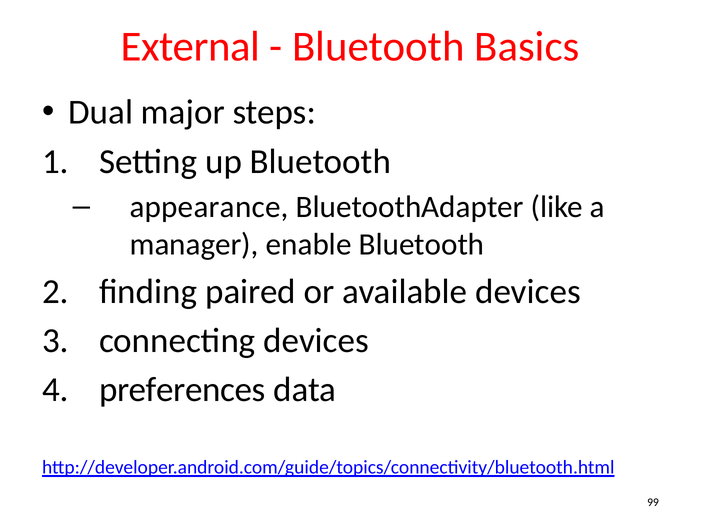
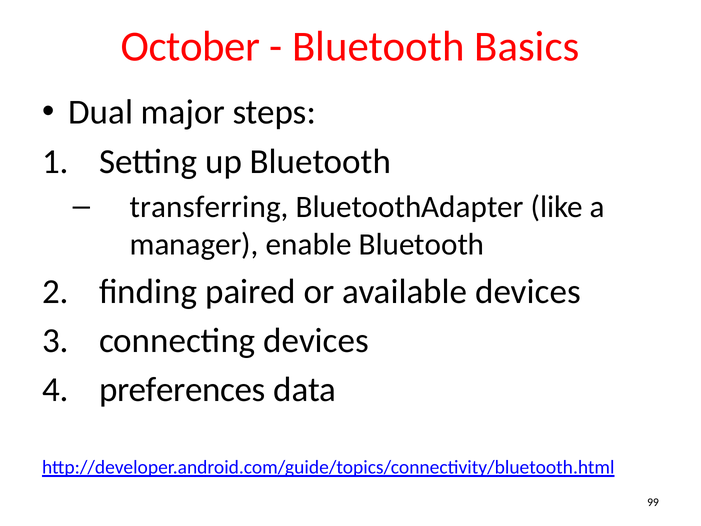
External: External -> October
appearance: appearance -> transferring
